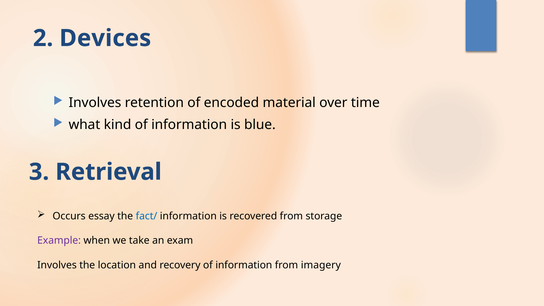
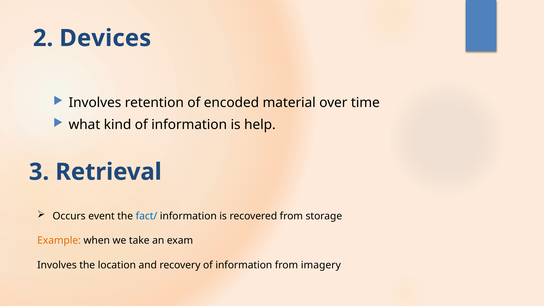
blue: blue -> help
essay: essay -> event
Example colour: purple -> orange
